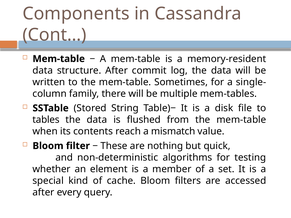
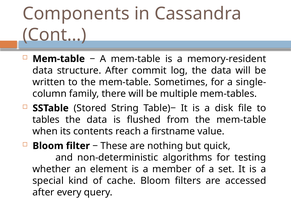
mismatch: mismatch -> firstname
